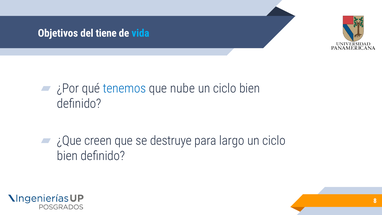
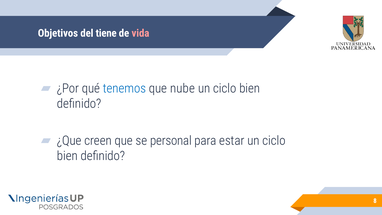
vida colour: light blue -> pink
destruye: destruye -> personal
largo: largo -> estar
